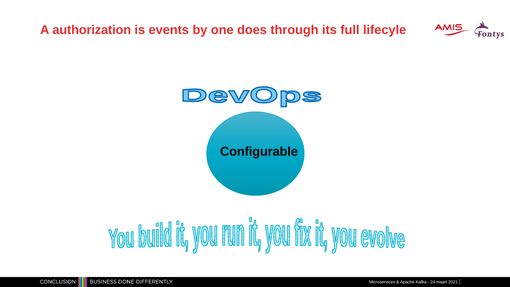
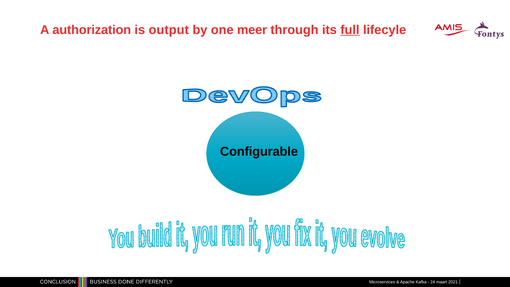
events: events -> output
does: does -> meer
full underline: none -> present
